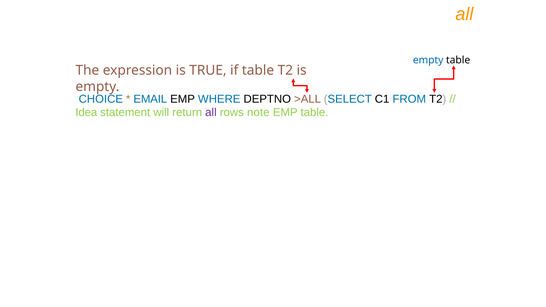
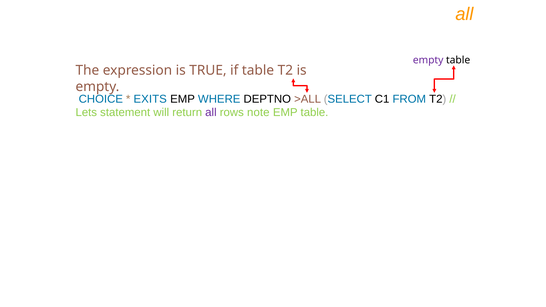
empty at (428, 60) colour: blue -> purple
EMAIL: EMAIL -> EXITS
Idea: Idea -> Lets
